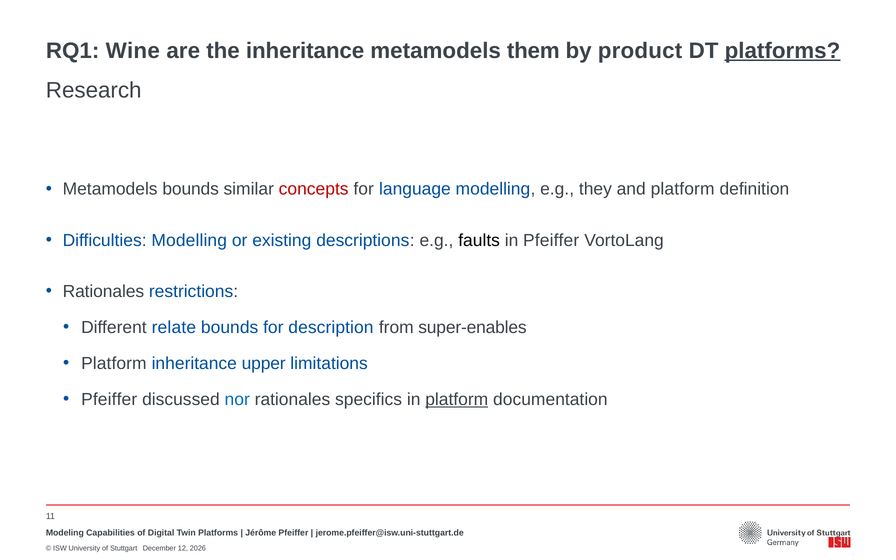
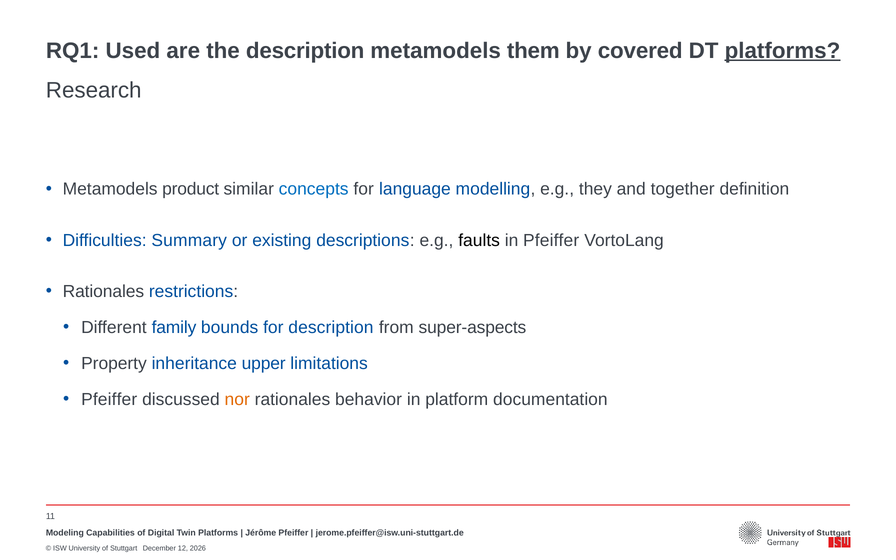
Wine: Wine -> Used
the inheritance: inheritance -> description
product: product -> covered
Metamodels bounds: bounds -> product
concepts colour: red -> blue
and platform: platform -> together
Difficulties Modelling: Modelling -> Summary
relate: relate -> family
super-enables: super-enables -> super-aspects
Platform at (114, 364): Platform -> Property
nor colour: blue -> orange
specifics: specifics -> behavior
platform at (457, 400) underline: present -> none
